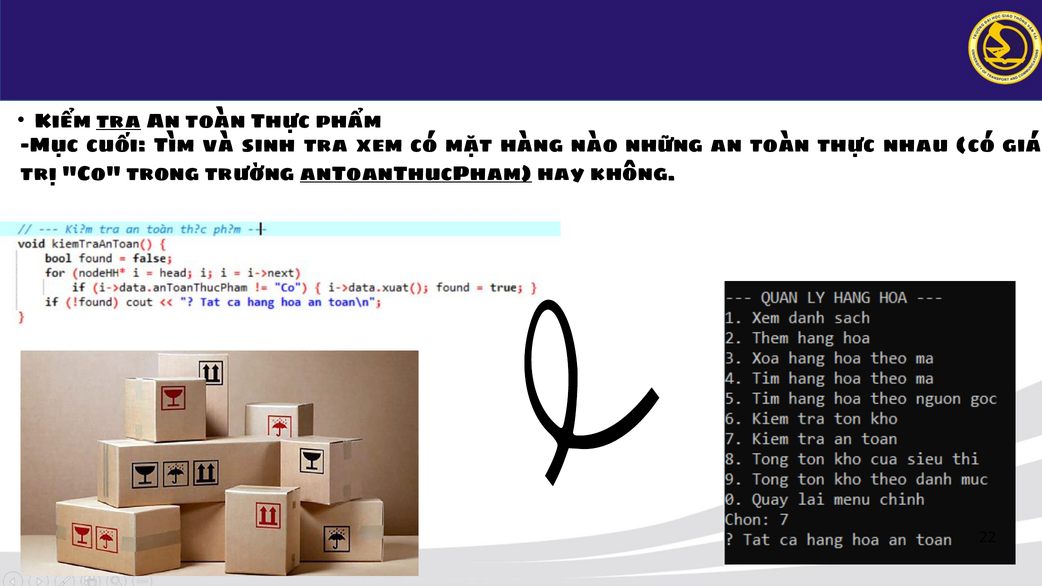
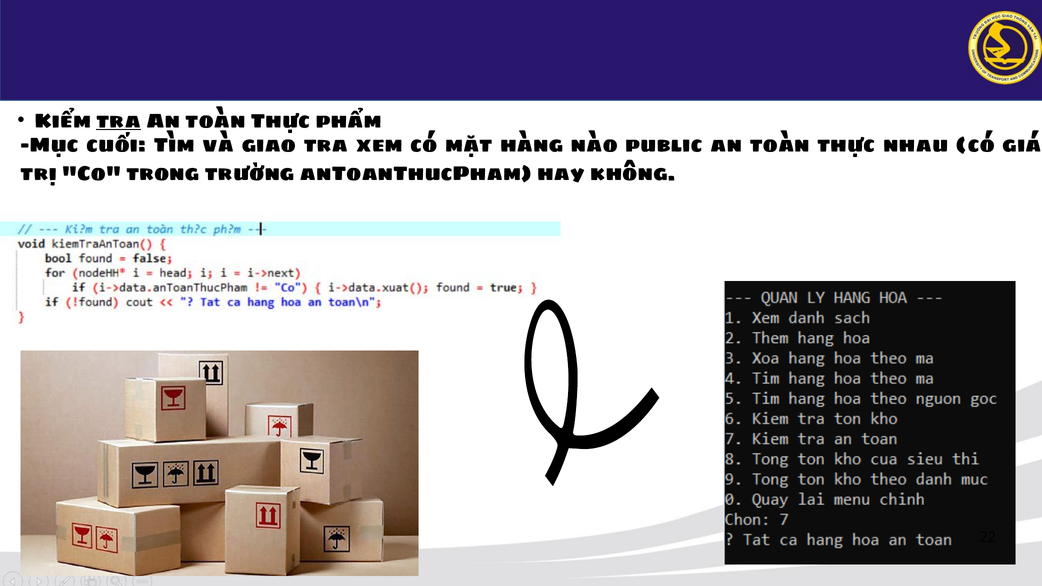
sinh: sinh -> giao
những: những -> public
anToanThucPham underline: present -> none
